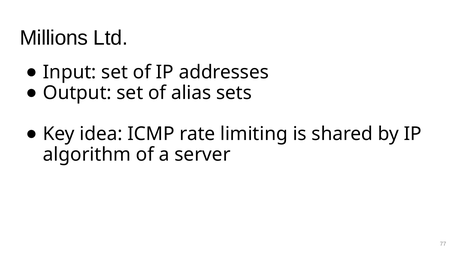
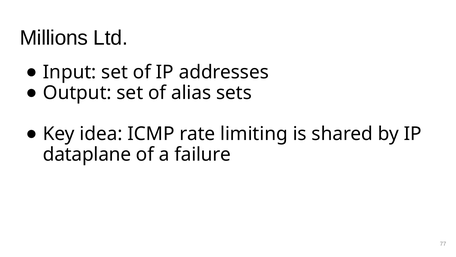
algorithm: algorithm -> dataplane
server: server -> failure
